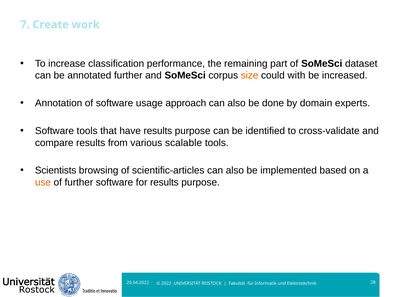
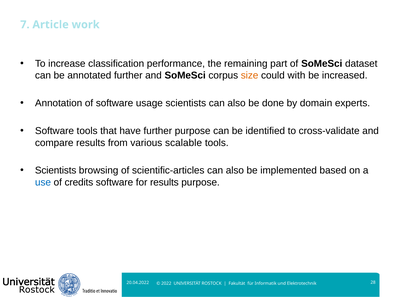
Create: Create -> Article
usage approach: approach -> scientists
have results: results -> further
use colour: orange -> blue
of further: further -> credits
